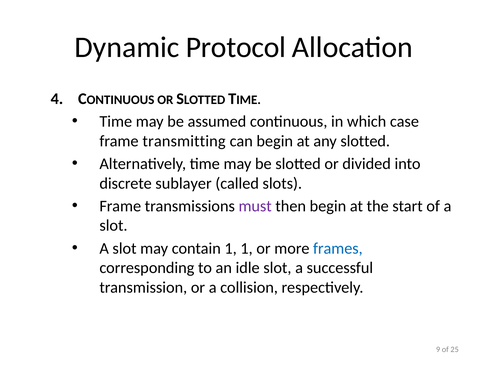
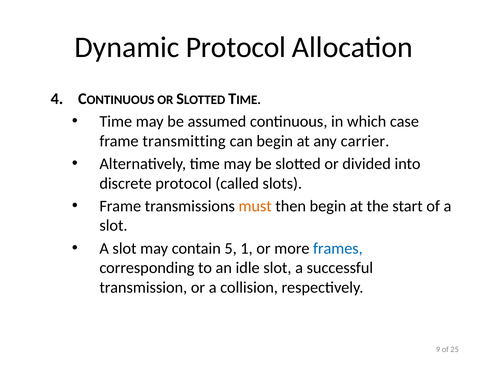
any slotted: slotted -> carrier
discrete sublayer: sublayer -> protocol
must colour: purple -> orange
contain 1: 1 -> 5
